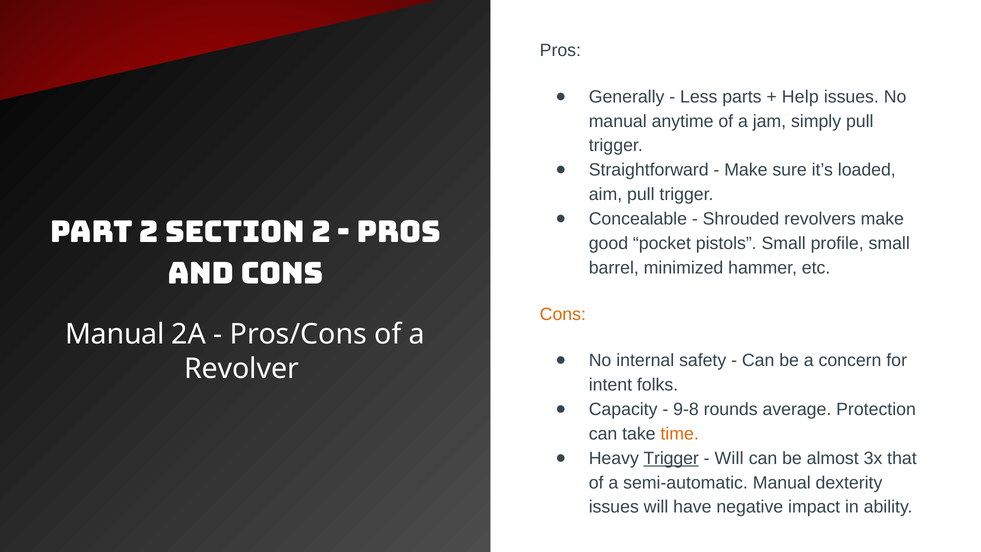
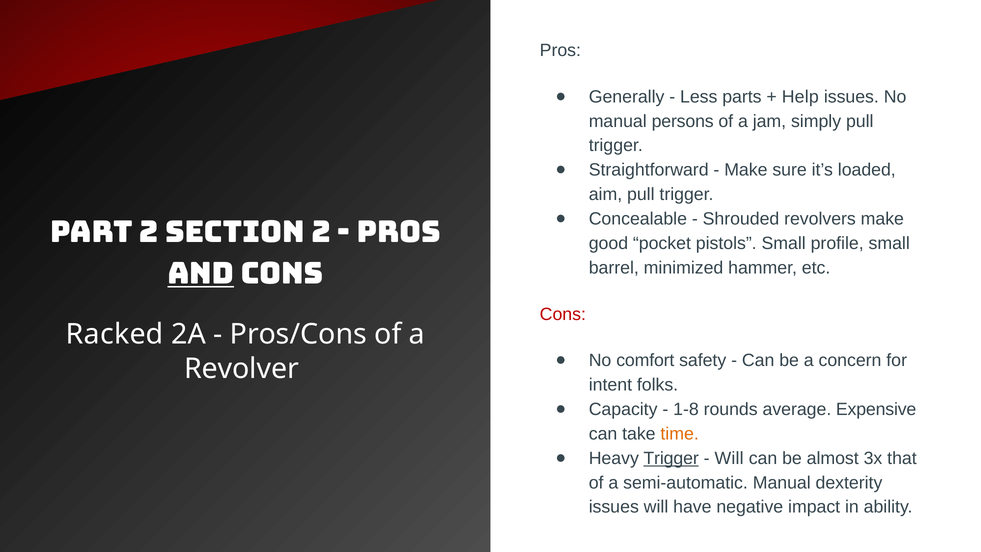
anytime: anytime -> persons
and underline: none -> present
Cons at (563, 314) colour: orange -> red
Manual at (115, 334): Manual -> Racked
internal: internal -> comfort
9-8: 9-8 -> 1-8
Protection: Protection -> Expensive
